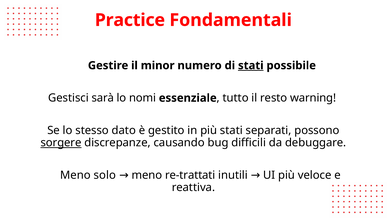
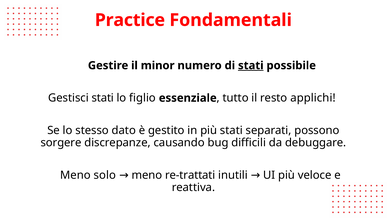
Gestisci sarà: sarà -> stati
nomi: nomi -> figlio
warning: warning -> applichi
sorgere underline: present -> none
